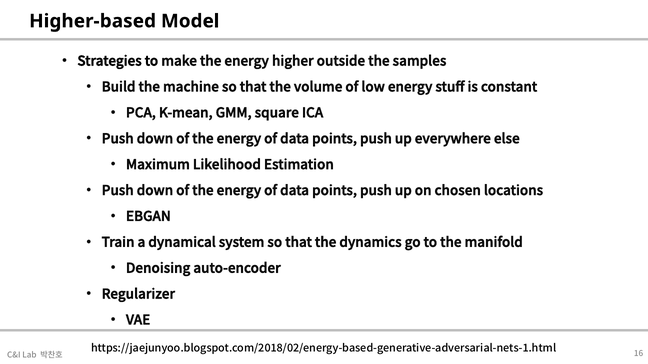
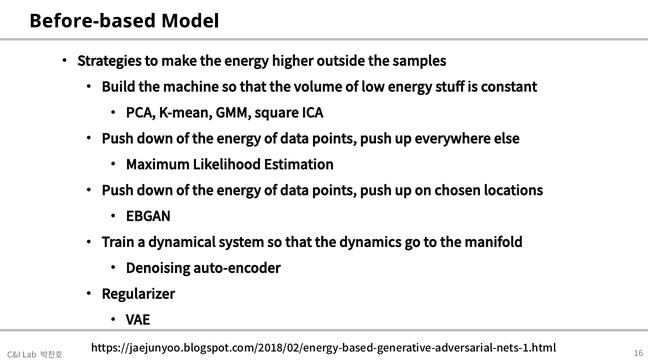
Higher-based: Higher-based -> Before-based
